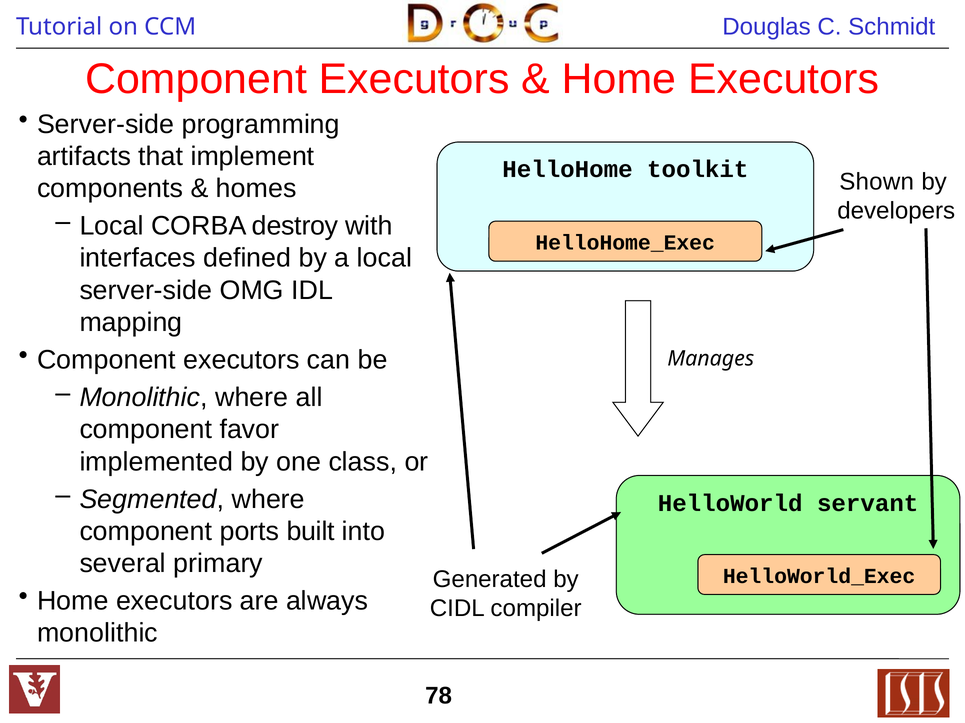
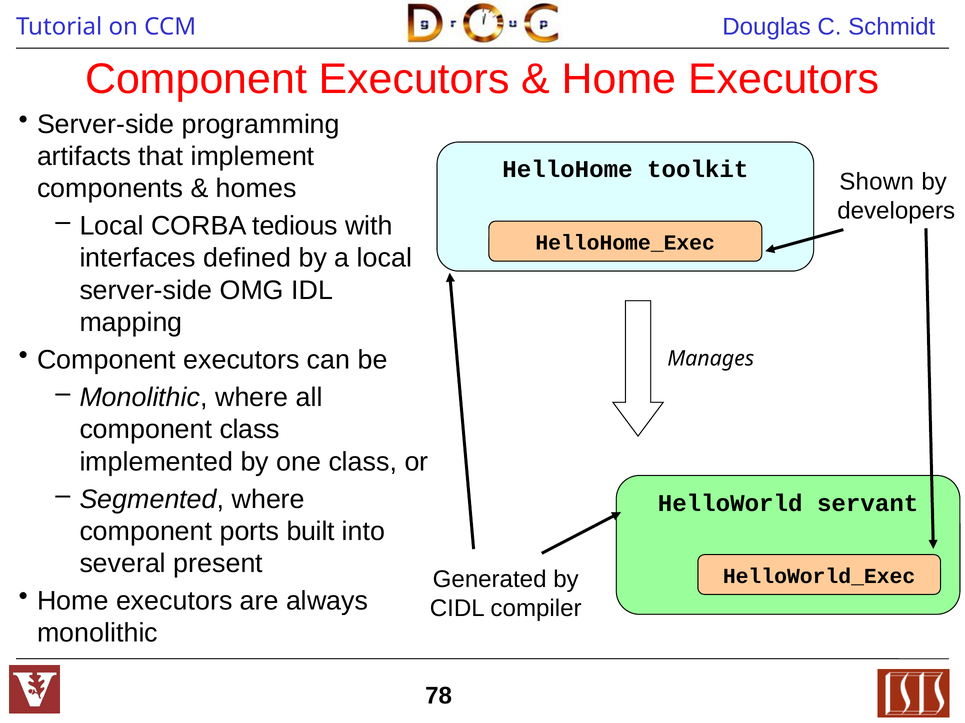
destroy: destroy -> tedious
component favor: favor -> class
primary: primary -> present
